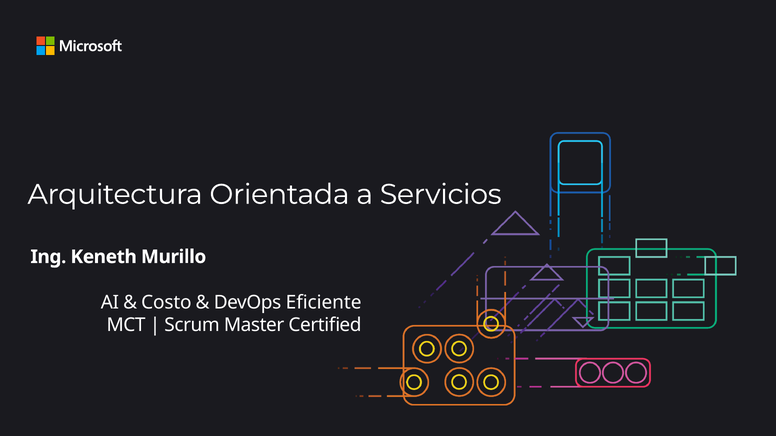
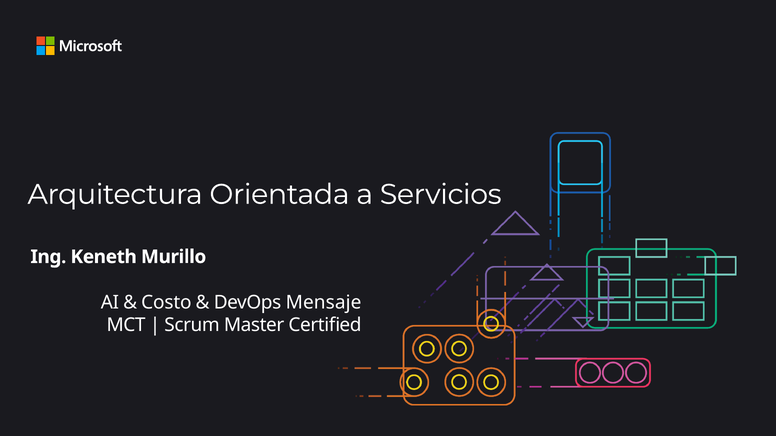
Eficiente: Eficiente -> Mensaje
